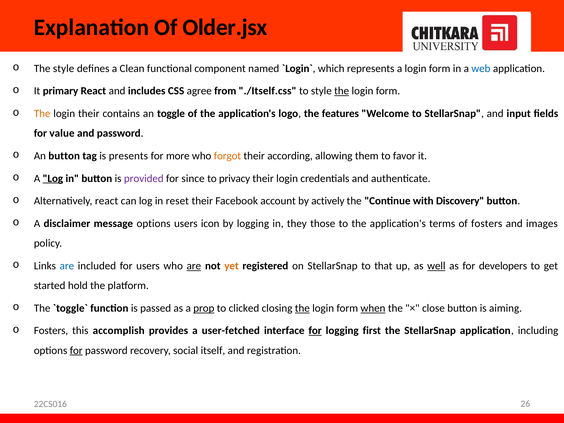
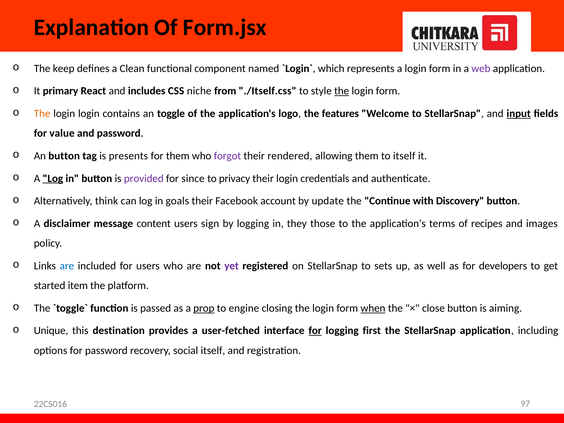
Older.jsx: Older.jsx -> Form.jsx
The style: style -> keep
web colour: blue -> purple
agree: agree -> niche
login their: their -> login
input underline: none -> present
for more: more -> them
forgot colour: orange -> purple
according: according -> rendered
to favor: favor -> itself
Alternatively react: react -> think
reset: reset -> goals
actively: actively -> update
message options: options -> content
icon: icon -> sign
of fosters: fosters -> recipes
are at (194, 266) underline: present -> none
yet colour: orange -> purple
that: that -> sets
well underline: present -> none
hold: hold -> item
clicked: clicked -> engine
the at (302, 308) underline: present -> none
Fosters at (51, 331): Fosters -> Unique
accomplish: accomplish -> destination
for at (76, 350) underline: present -> none
26: 26 -> 97
